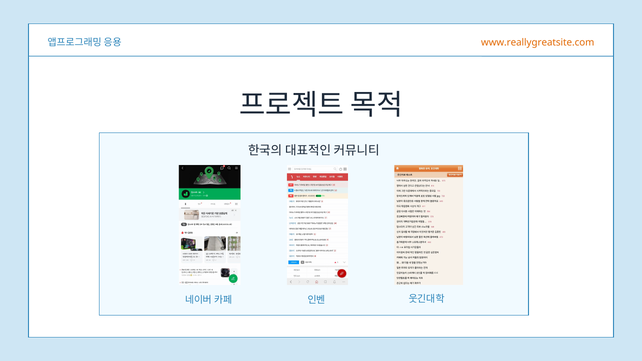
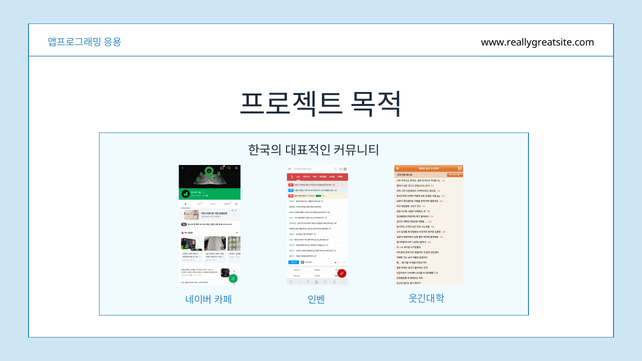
www.reallygreatsite.com colour: orange -> black
